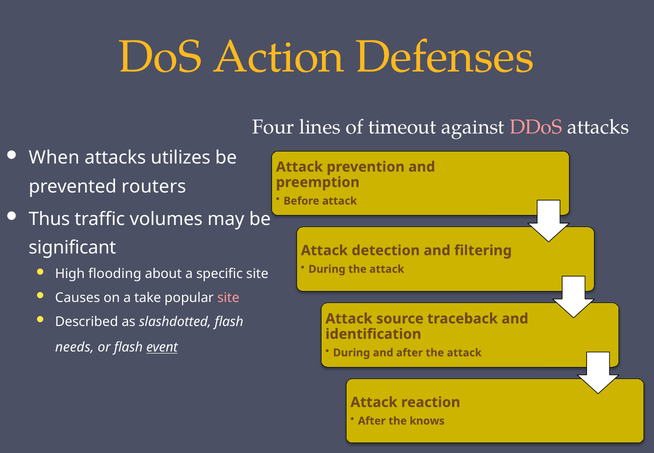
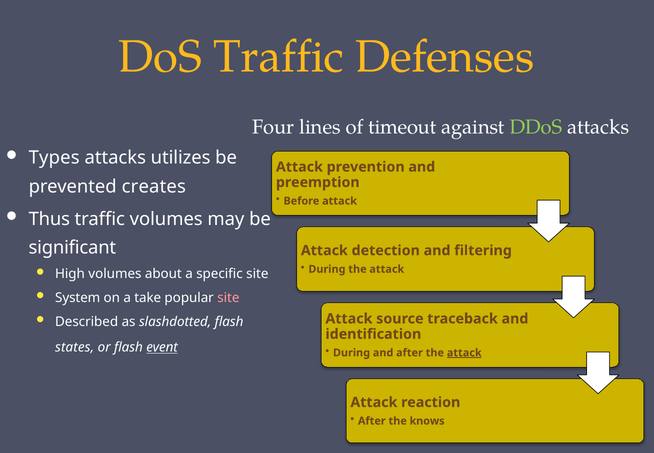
DoS Action: Action -> Traffic
DDoS colour: pink -> light green
When: When -> Types
routers: routers -> creates
High flooding: flooding -> volumes
Causes: Causes -> System
needs: needs -> states
attack at (464, 353) underline: none -> present
